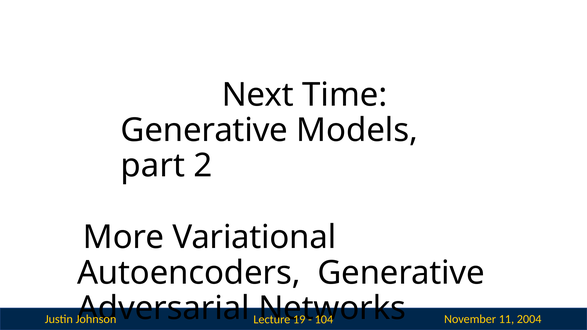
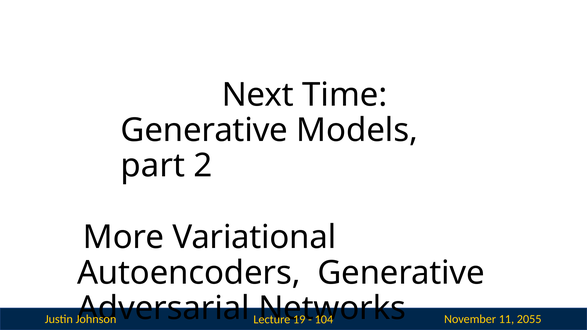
2004: 2004 -> 2055
